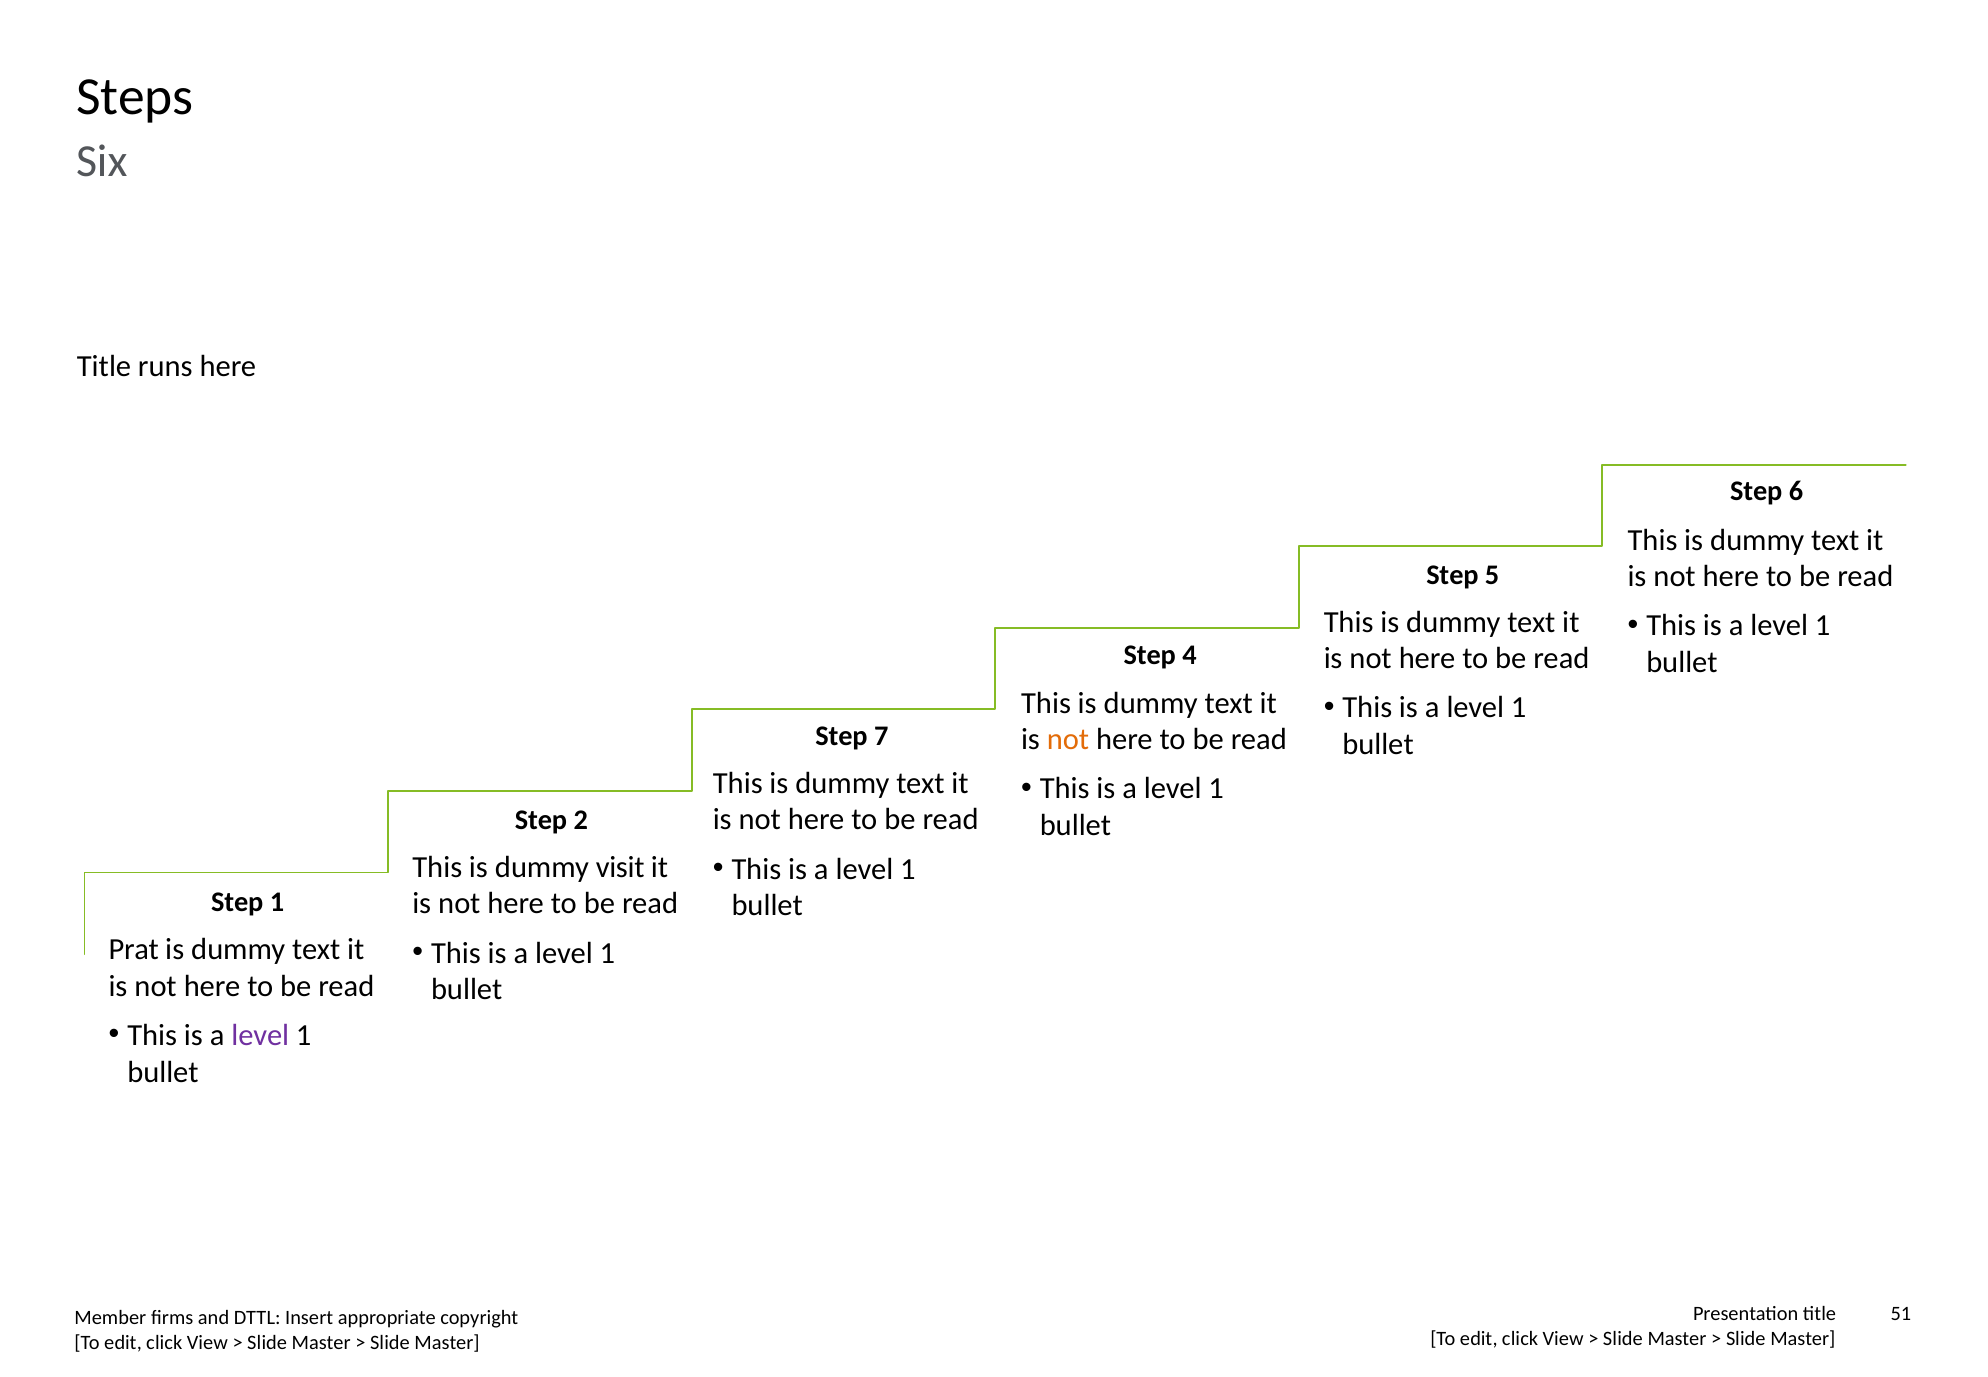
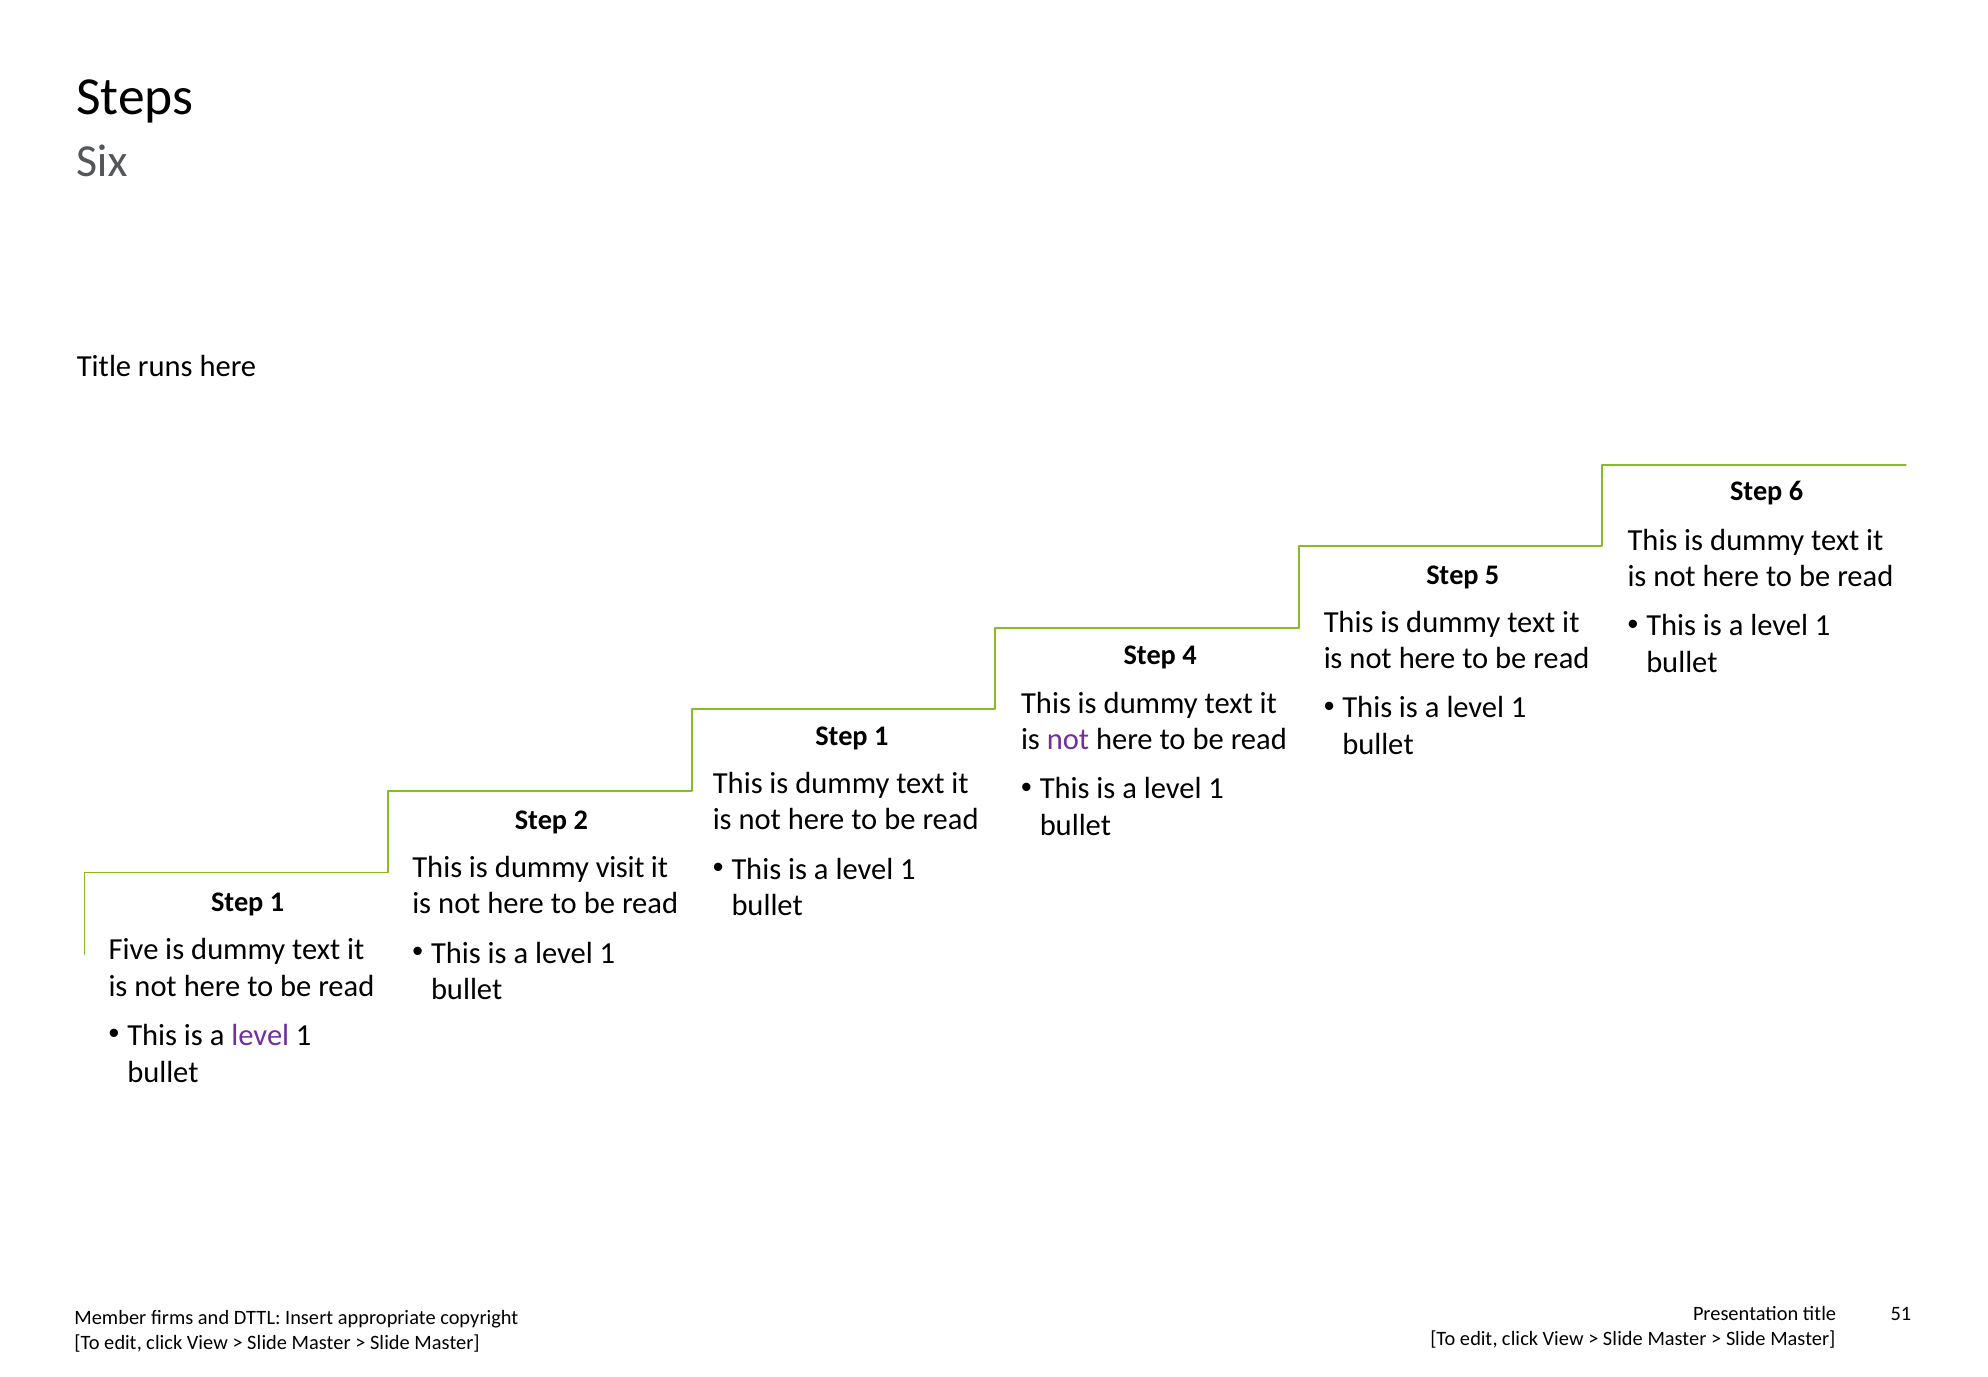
7 at (881, 736): 7 -> 1
not at (1068, 739) colour: orange -> purple
Prat: Prat -> Five
